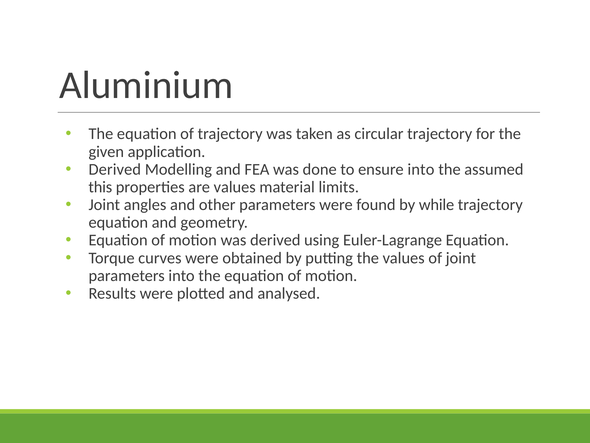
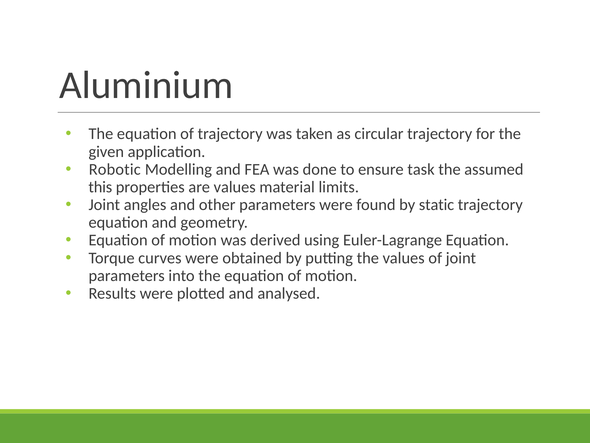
Derived at (115, 169): Derived -> Robotic
ensure into: into -> task
while: while -> static
